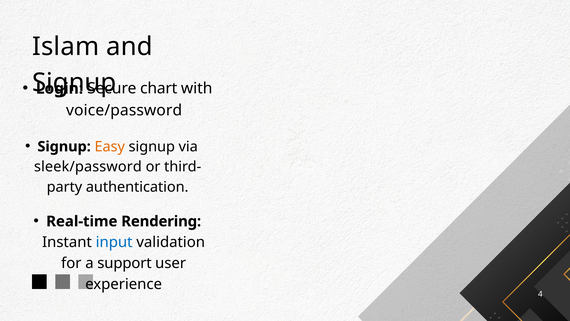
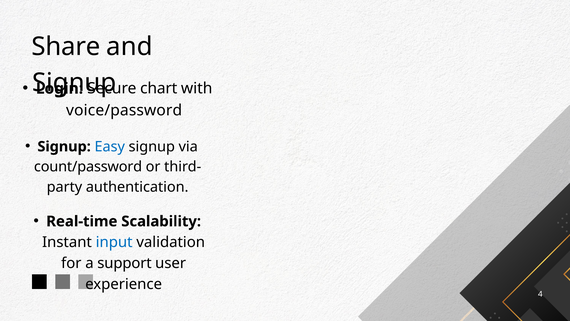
Islam: Islam -> Share
Easy colour: orange -> blue
sleek/password: sleek/password -> count/password
Rendering: Rendering -> Scalability
